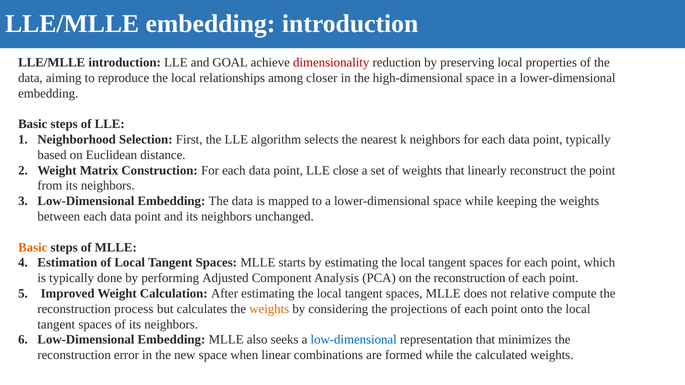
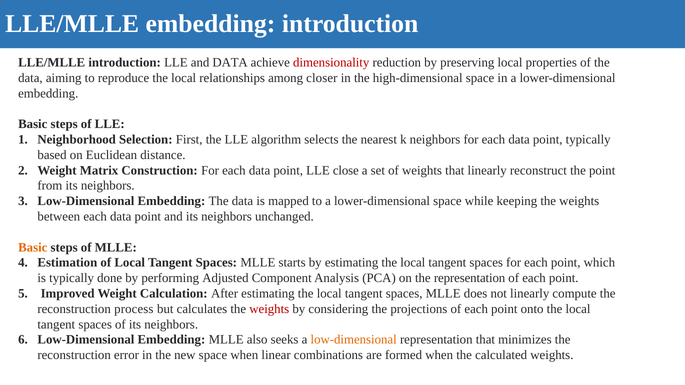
and GOAL: GOAL -> DATA
on the reconstruction: reconstruction -> representation
not relative: relative -> linearly
weights at (269, 309) colour: orange -> red
low-dimensional at (354, 340) colour: blue -> orange
formed while: while -> when
